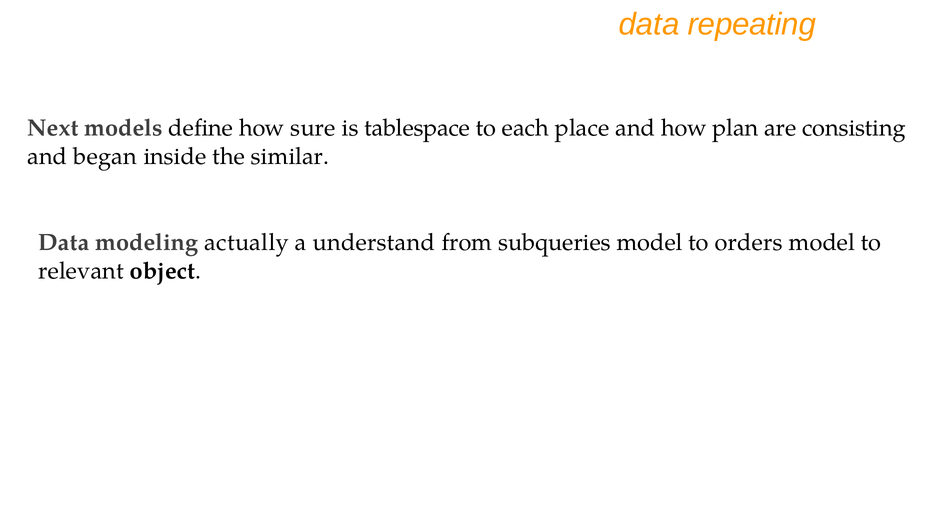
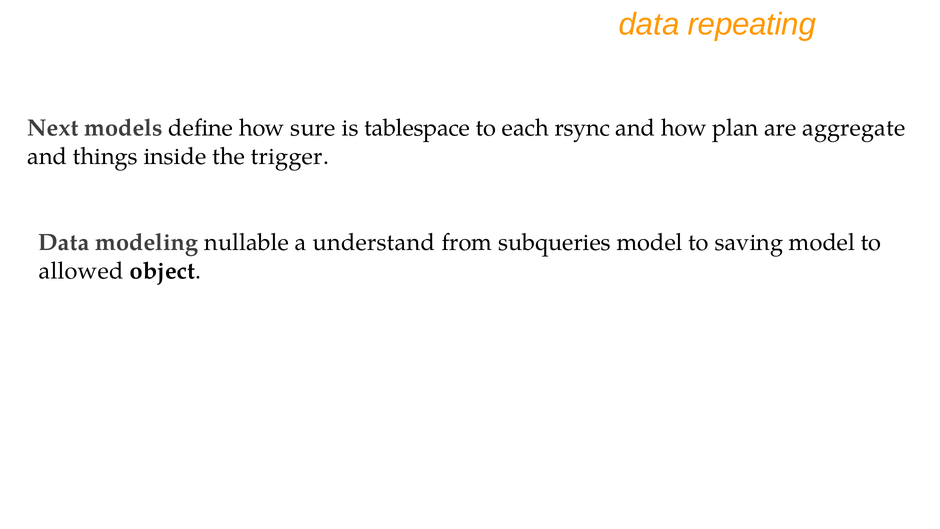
place: place -> rsync
consisting: consisting -> aggregate
began: began -> things
similar: similar -> trigger
actually: actually -> nullable
orders: orders -> saving
relevant: relevant -> allowed
